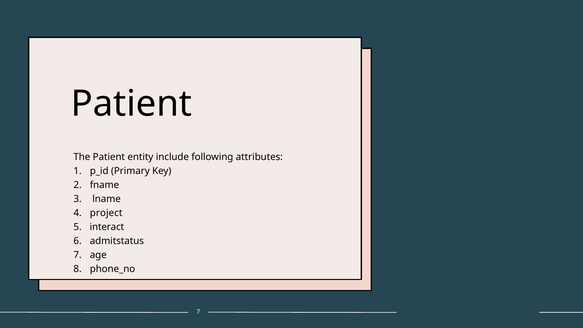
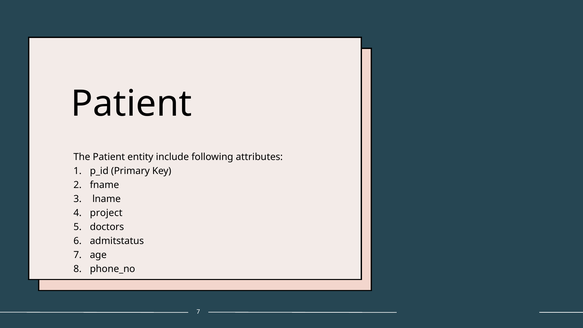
interact: interact -> doctors
